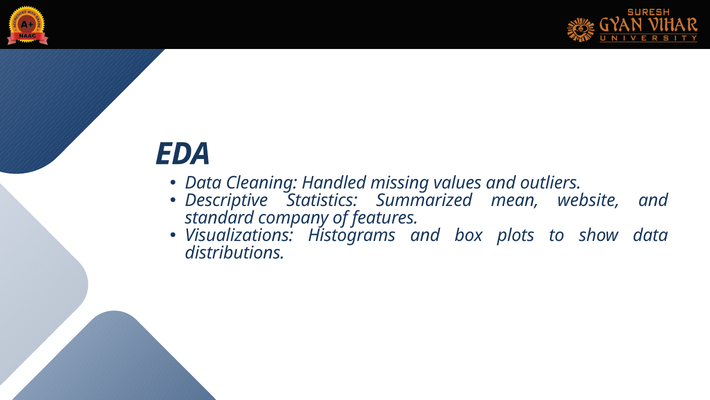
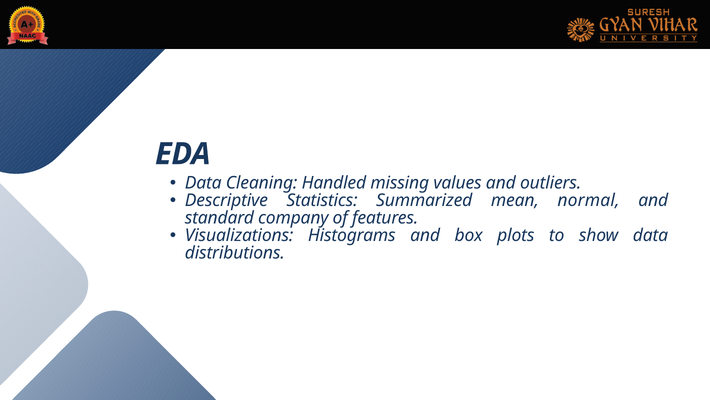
website: website -> normal
